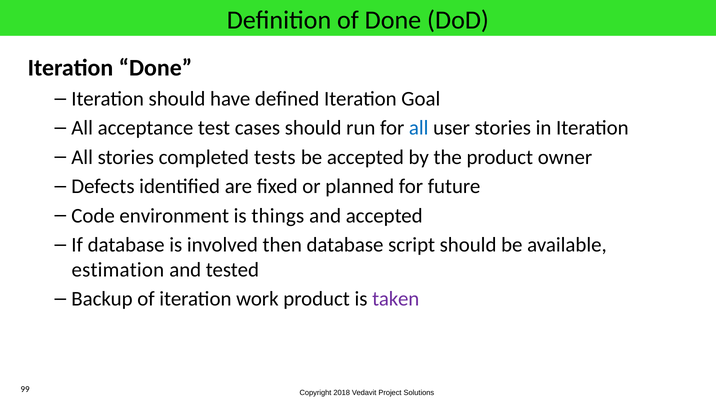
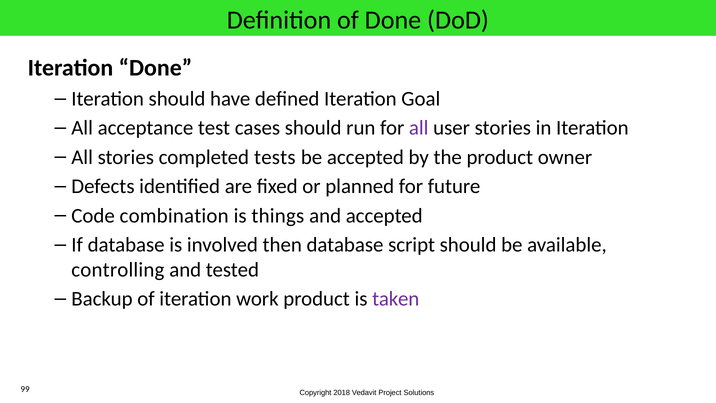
all at (419, 128) colour: blue -> purple
environment: environment -> combination
estimation: estimation -> controlling
